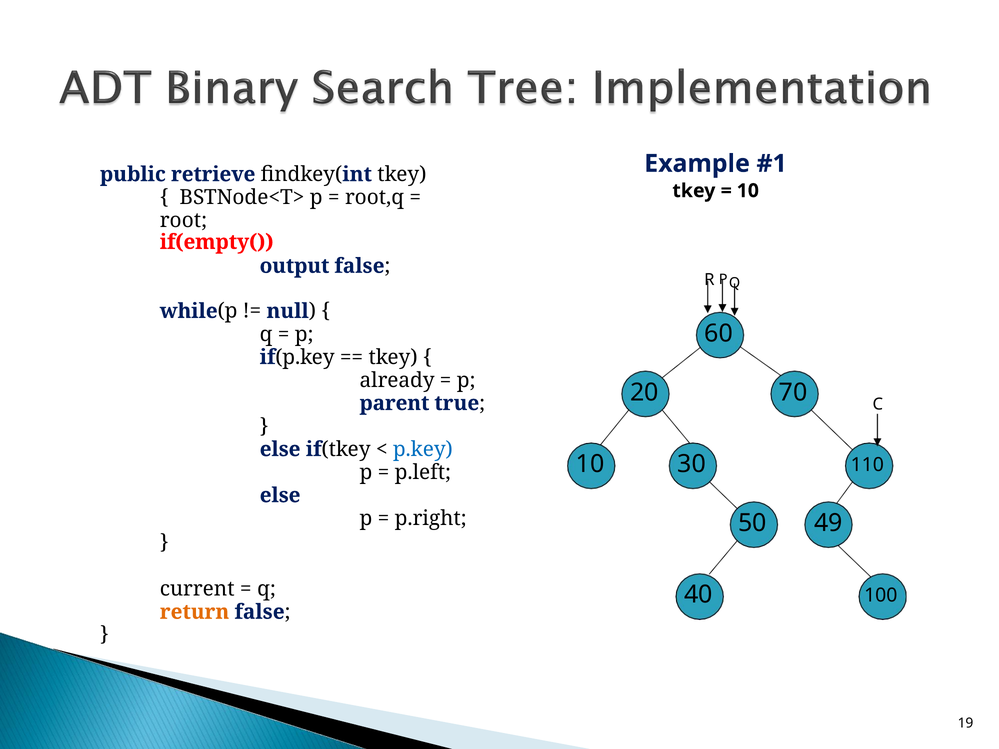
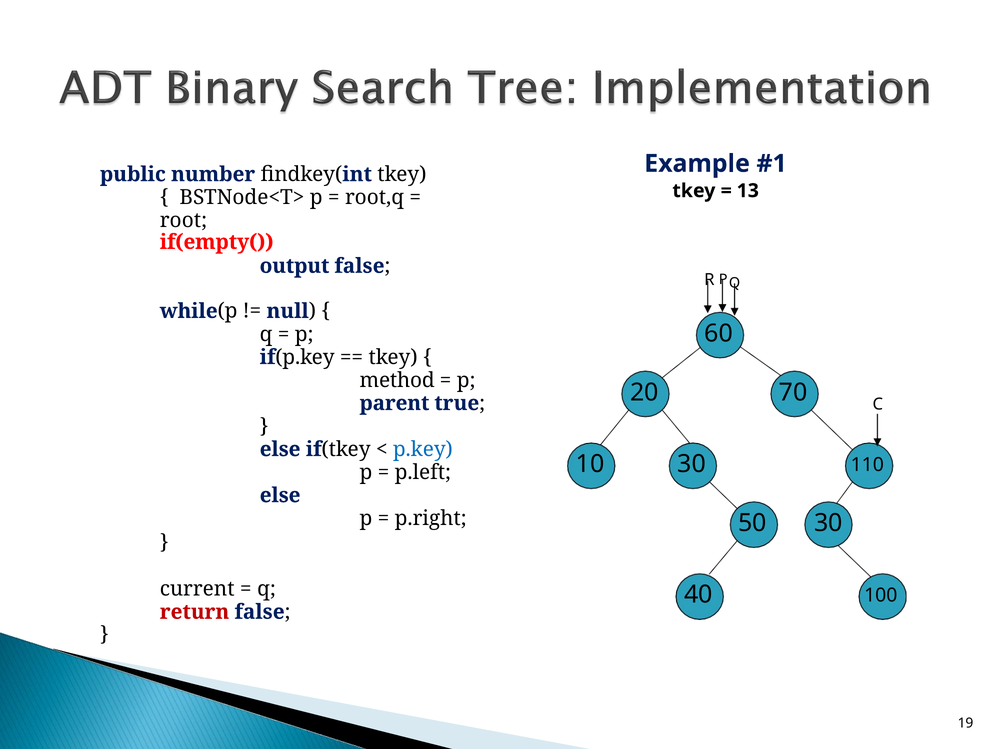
retrieve: retrieve -> number
10 at (748, 191): 10 -> 13
already: already -> method
50 49: 49 -> 30
return colour: orange -> red
